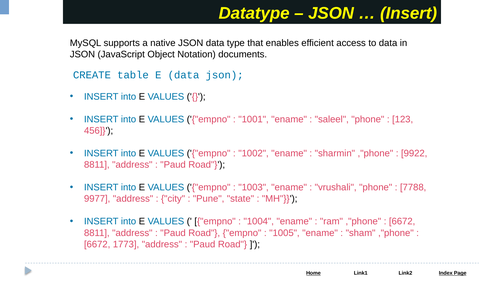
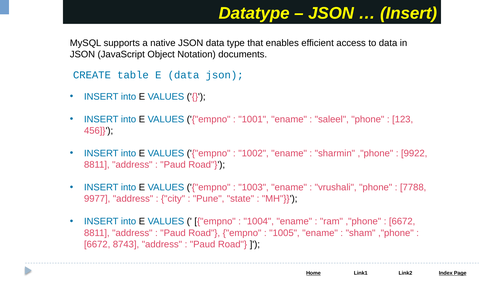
1773: 1773 -> 8743
